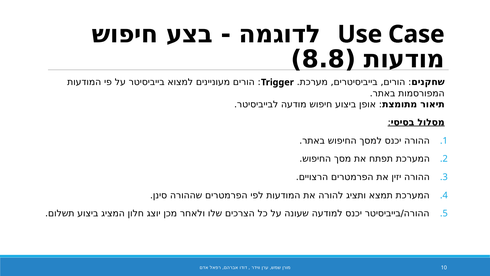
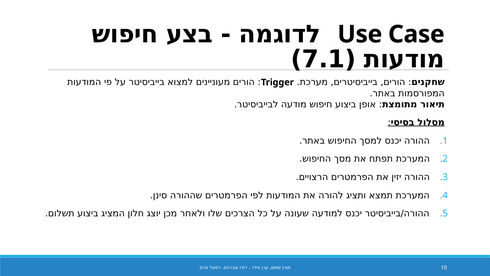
8.8: 8.8 -> 7.1
